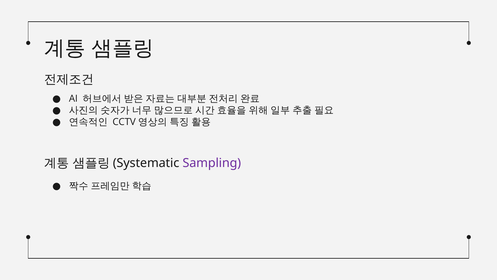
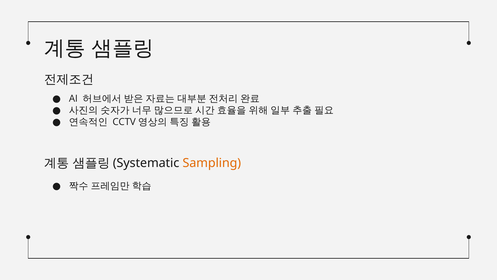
Sampling colour: purple -> orange
